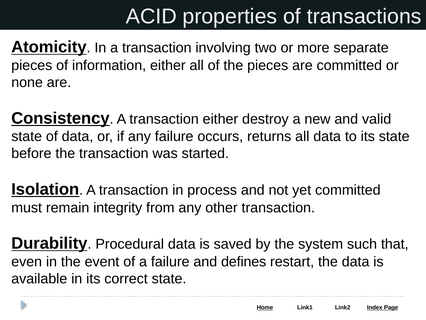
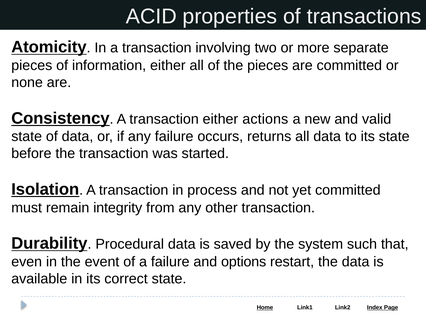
destroy: destroy -> actions
defines: defines -> options
